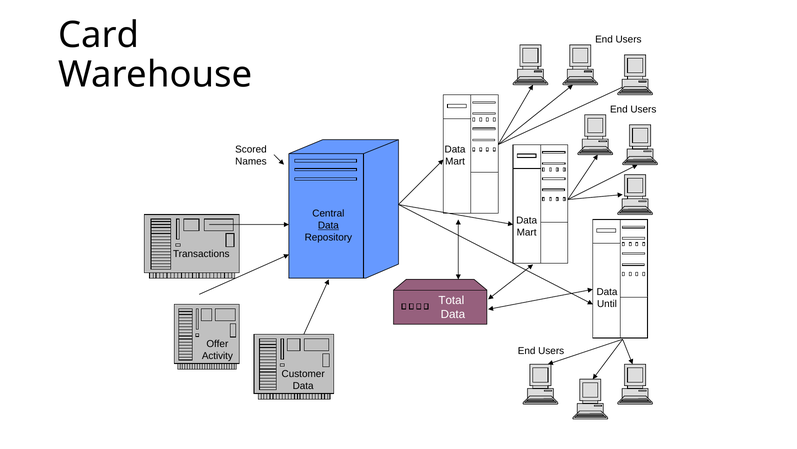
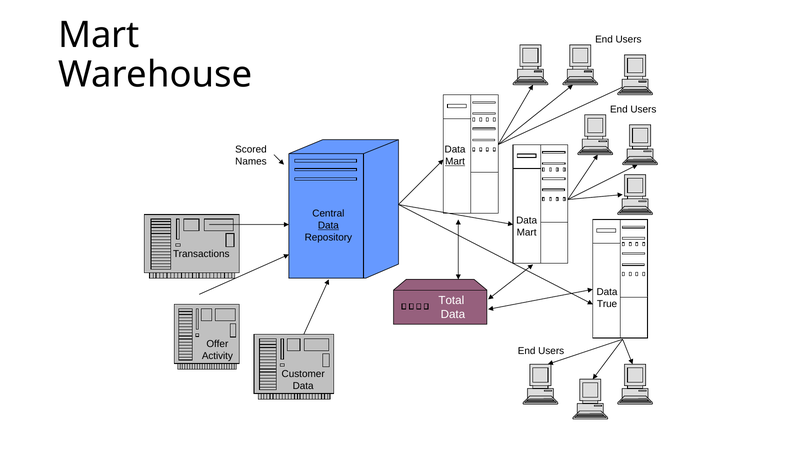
Card at (99, 35): Card -> Mart
Mart at (455, 161) underline: none -> present
Until: Until -> True
